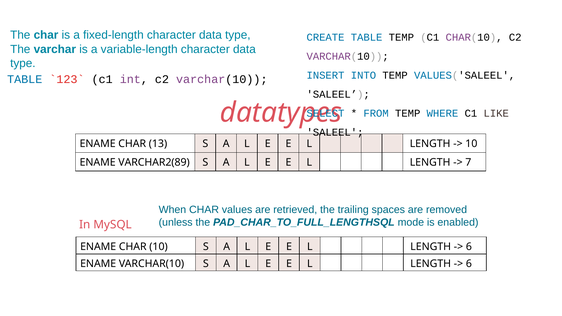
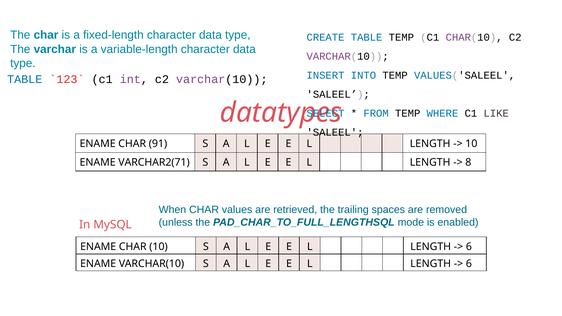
13: 13 -> 91
VARCHAR2(89: VARCHAR2(89 -> VARCHAR2(71
7: 7 -> 8
